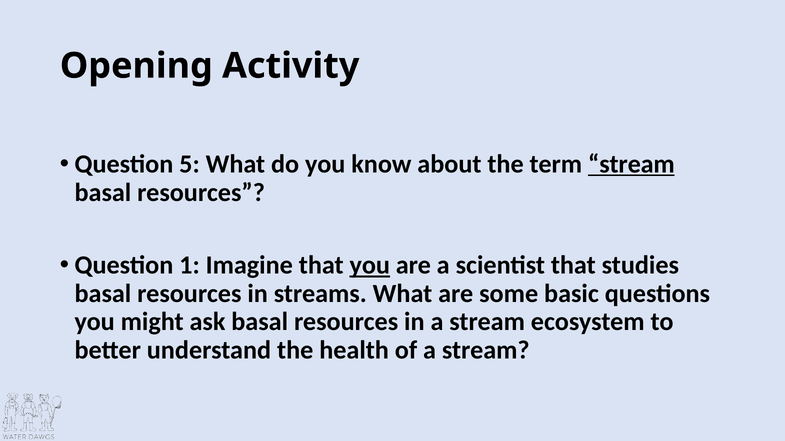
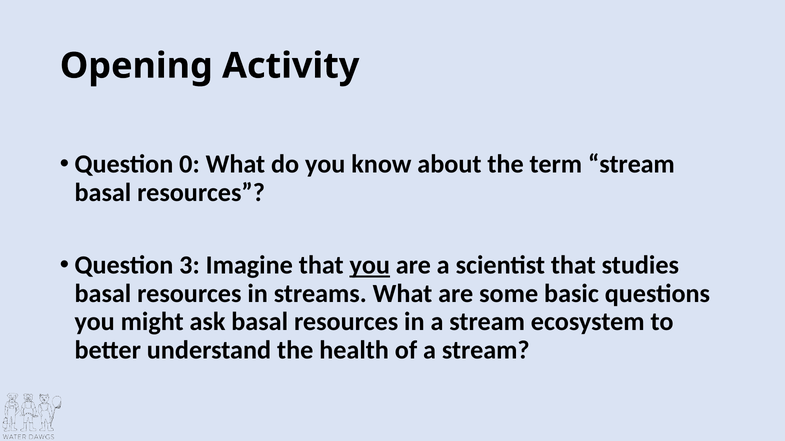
5: 5 -> 0
stream at (631, 164) underline: present -> none
1: 1 -> 3
